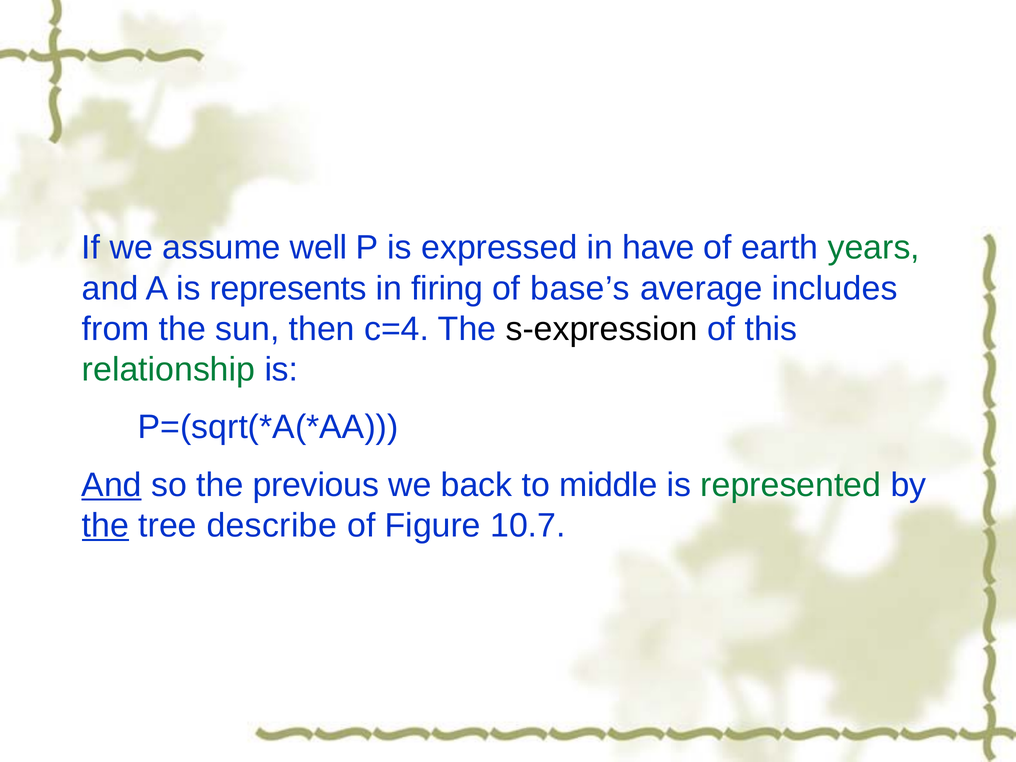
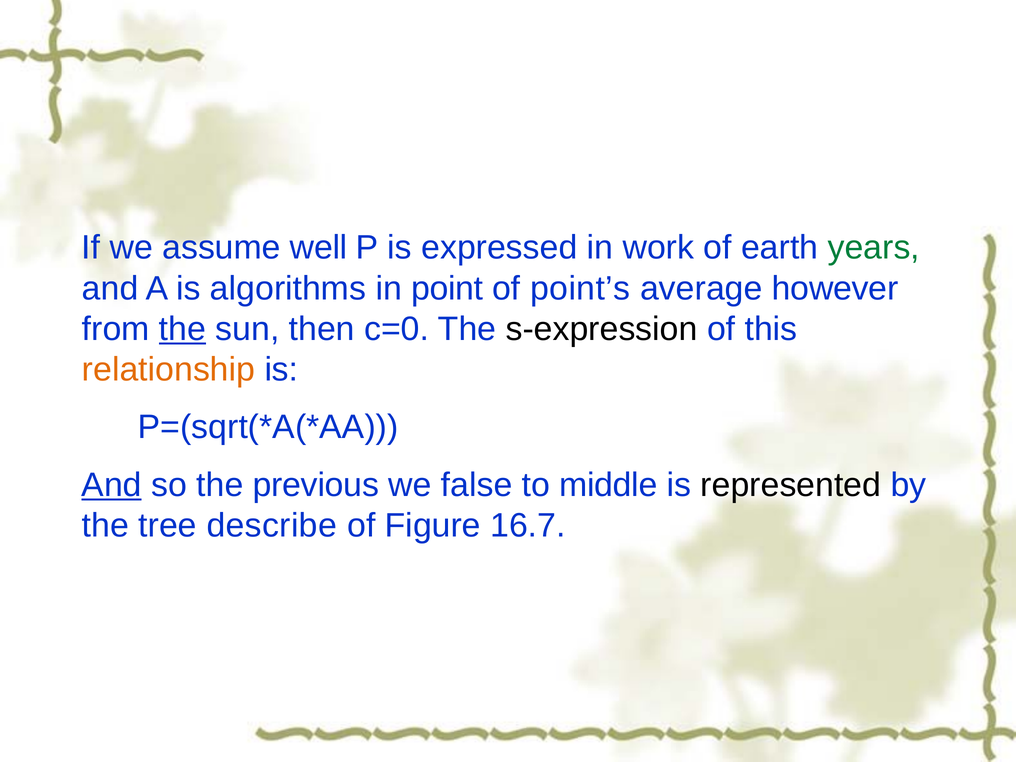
have: have -> work
represents: represents -> algorithms
firing: firing -> point
base’s: base’s -> point’s
includes: includes -> however
the at (183, 329) underline: none -> present
c=4: c=4 -> c=0
relationship colour: green -> orange
back: back -> false
represented colour: green -> black
the at (105, 525) underline: present -> none
10.7: 10.7 -> 16.7
